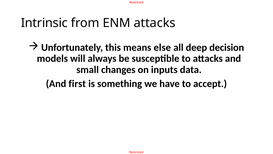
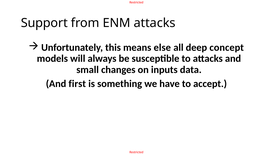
Intrinsic: Intrinsic -> Support
decision: decision -> concept
